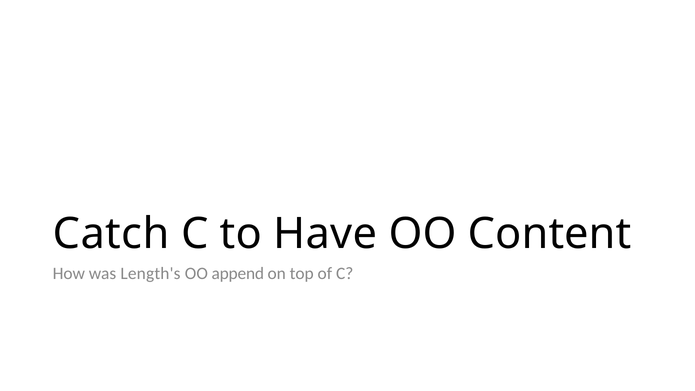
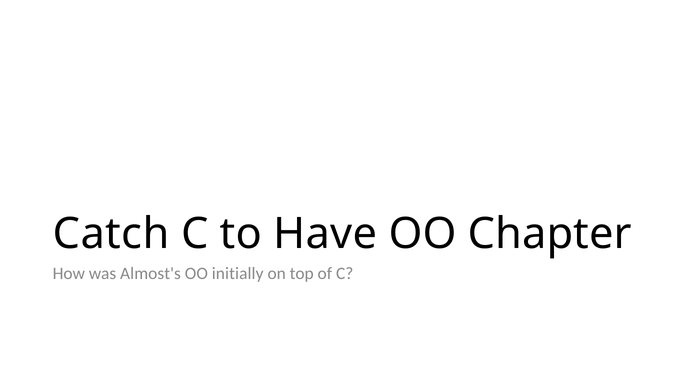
Content: Content -> Chapter
Length's: Length's -> Almost's
append: append -> initially
